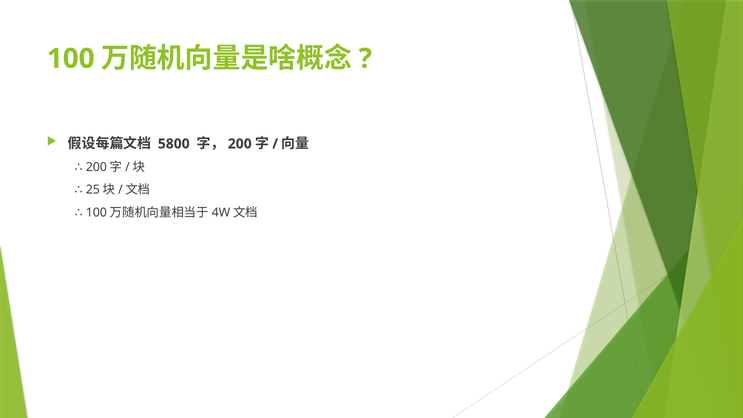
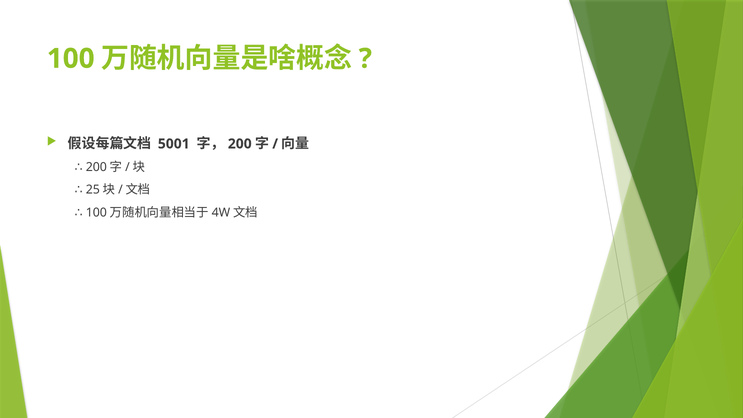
5800: 5800 -> 5001
